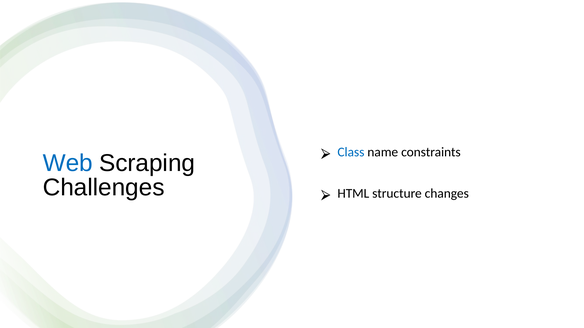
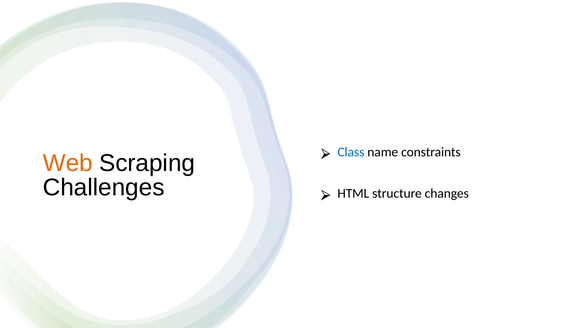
Web colour: blue -> orange
